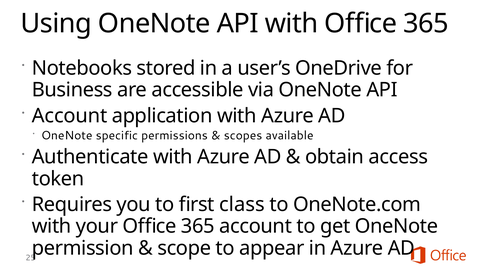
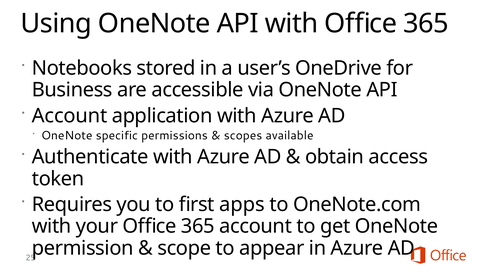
class: class -> apps
